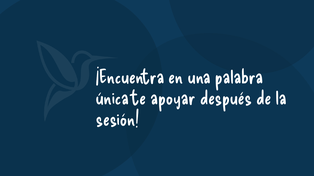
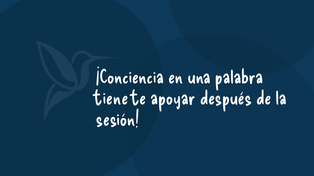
¡Encuentra: ¡Encuentra -> ¡Conciencia
única: única -> tiene
